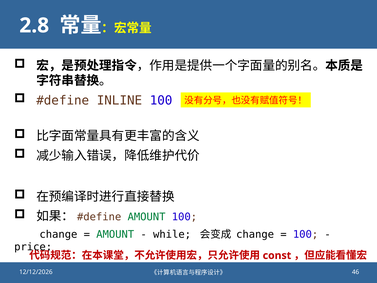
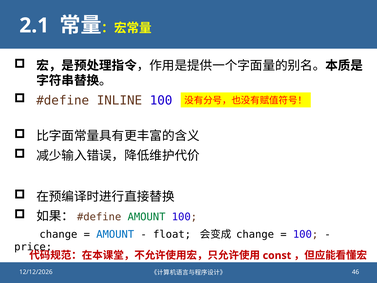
2.8: 2.8 -> 2.1
AMOUNT at (115, 234) colour: green -> blue
while: while -> float
